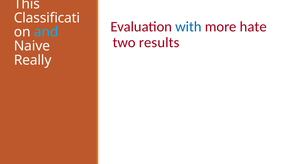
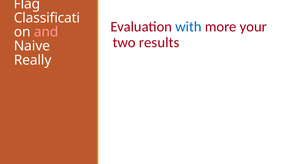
This: This -> Flag
hate: hate -> your
and colour: light blue -> pink
